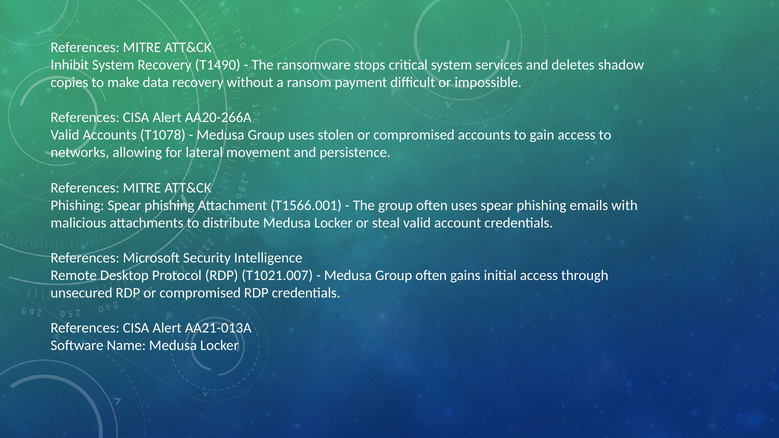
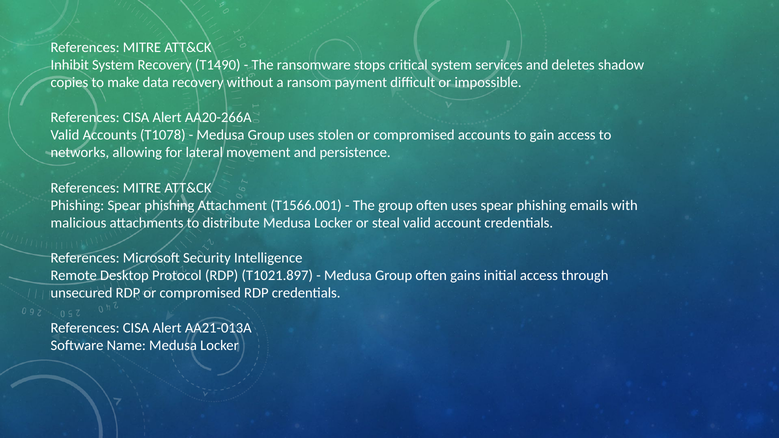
T1021.007: T1021.007 -> T1021.897
